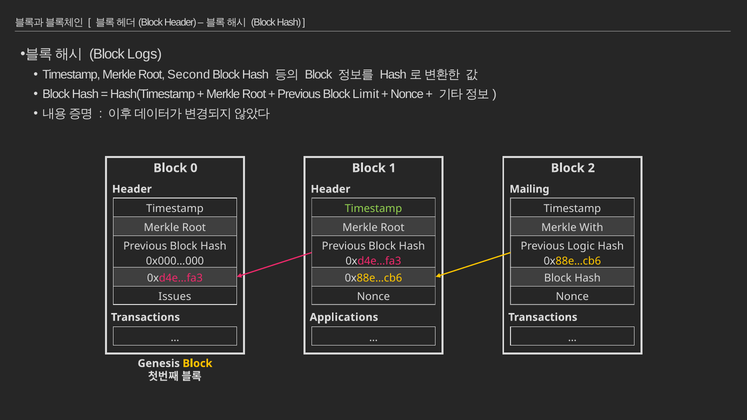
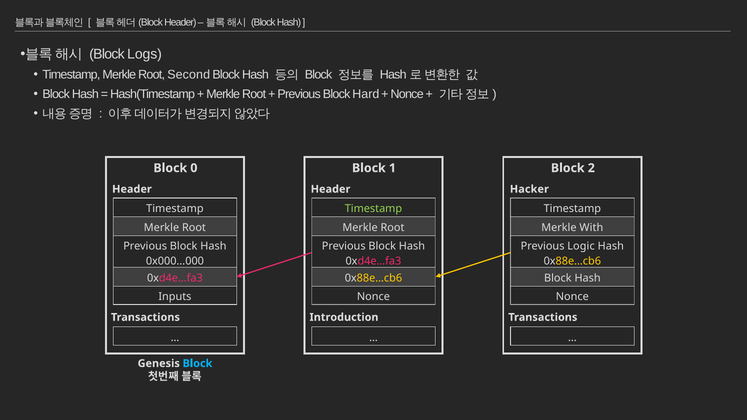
Limit: Limit -> Hard
Mailing: Mailing -> Hacker
Issues: Issues -> Inputs
Applications: Applications -> Introduction
Block at (198, 364) colour: yellow -> light blue
